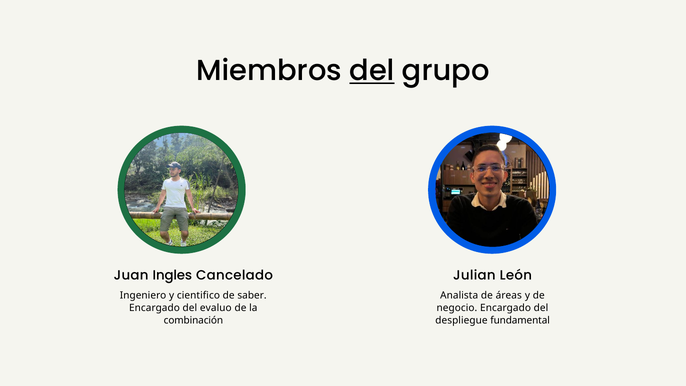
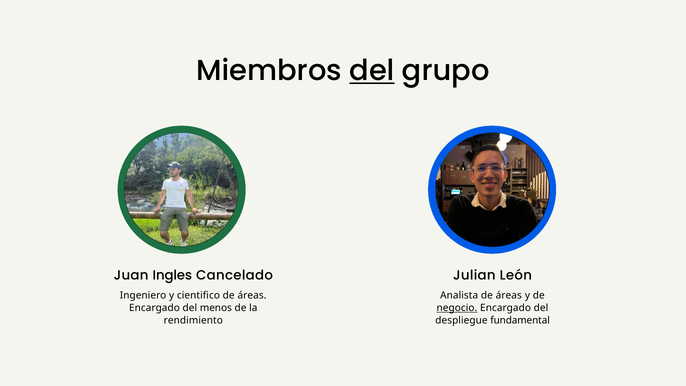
cientifico de saber: saber -> áreas
evaluo: evaluo -> menos
negocio underline: none -> present
combinación: combinación -> rendimiento
